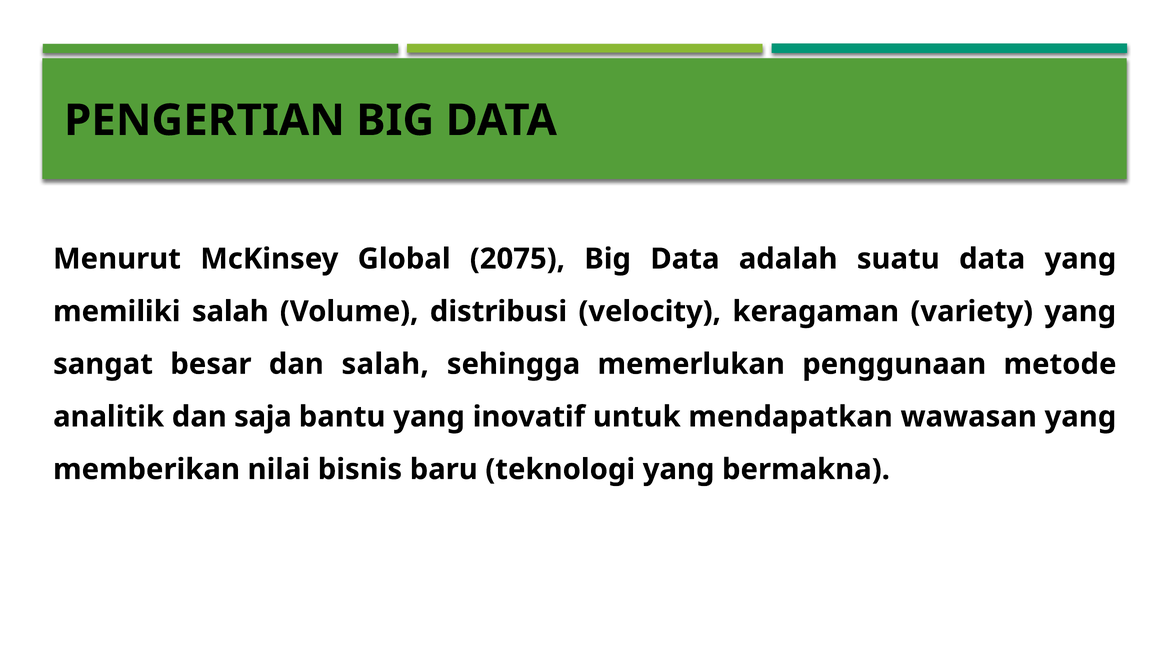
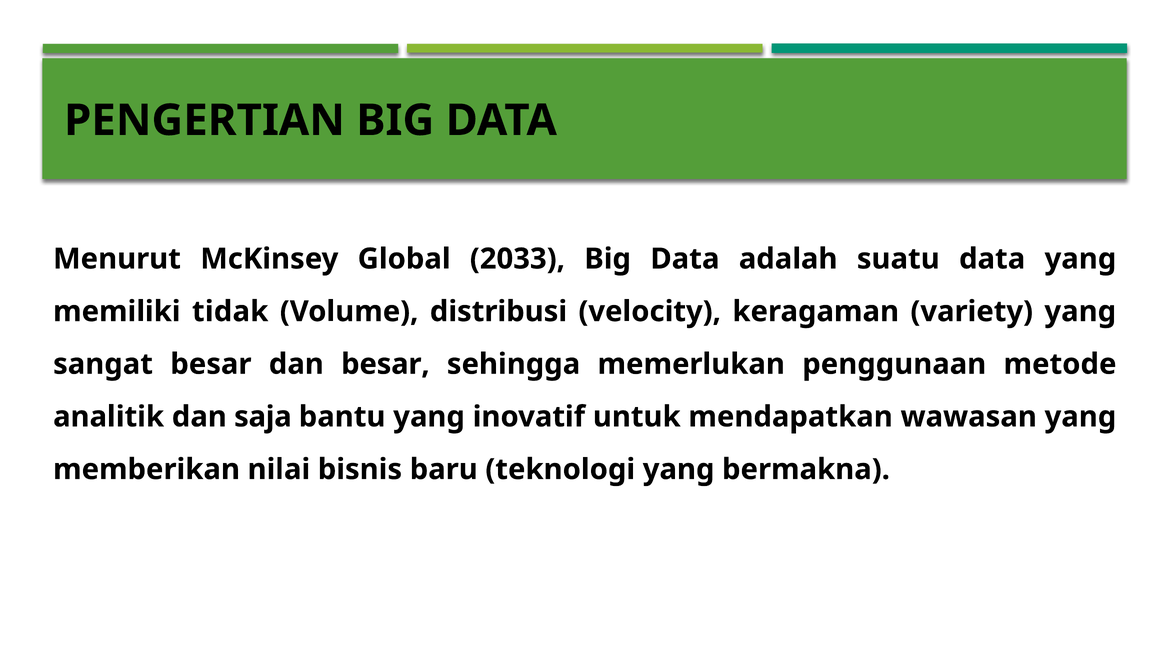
2075: 2075 -> 2033
memiliki salah: salah -> tidak
dan salah: salah -> besar
